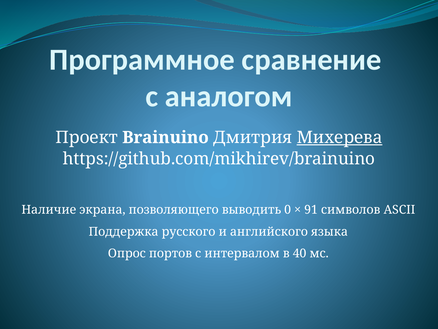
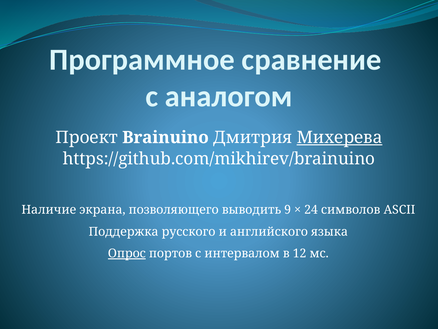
0: 0 -> 9
91: 91 -> 24
Опрос underline: none -> present
40: 40 -> 12
